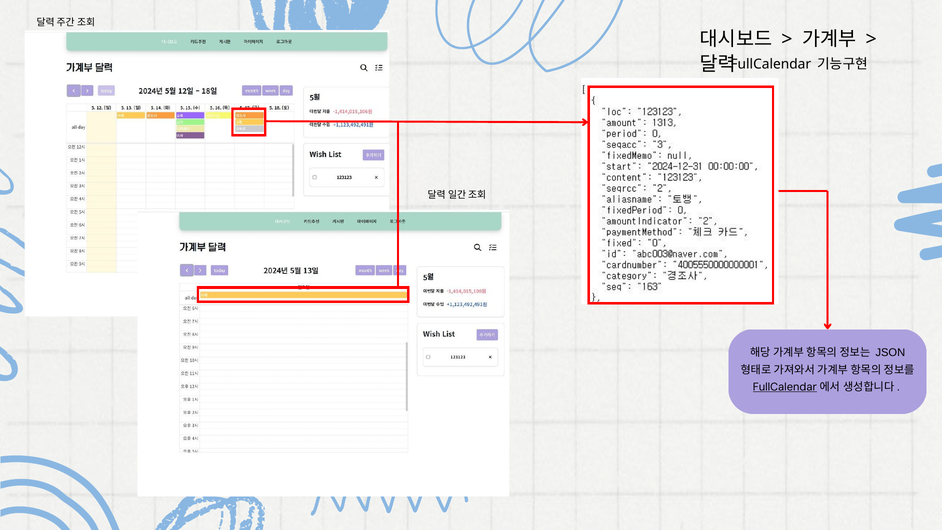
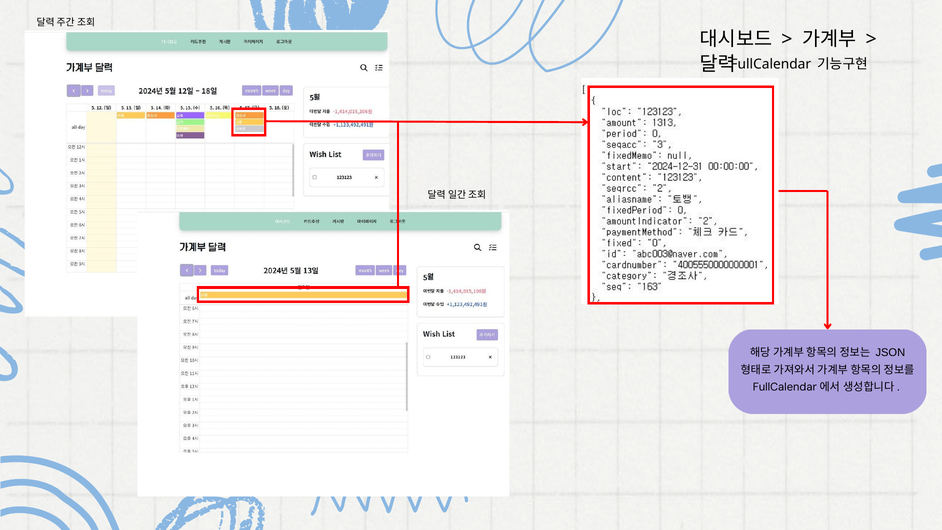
FullCalendar at (785, 387) underline: present -> none
